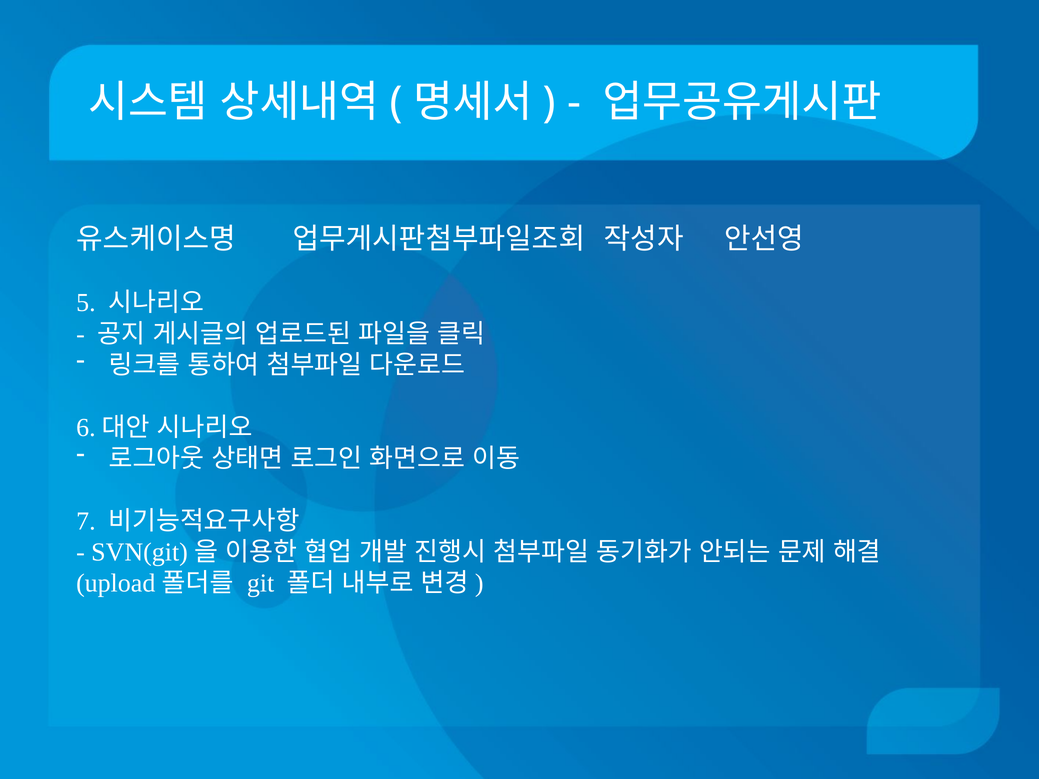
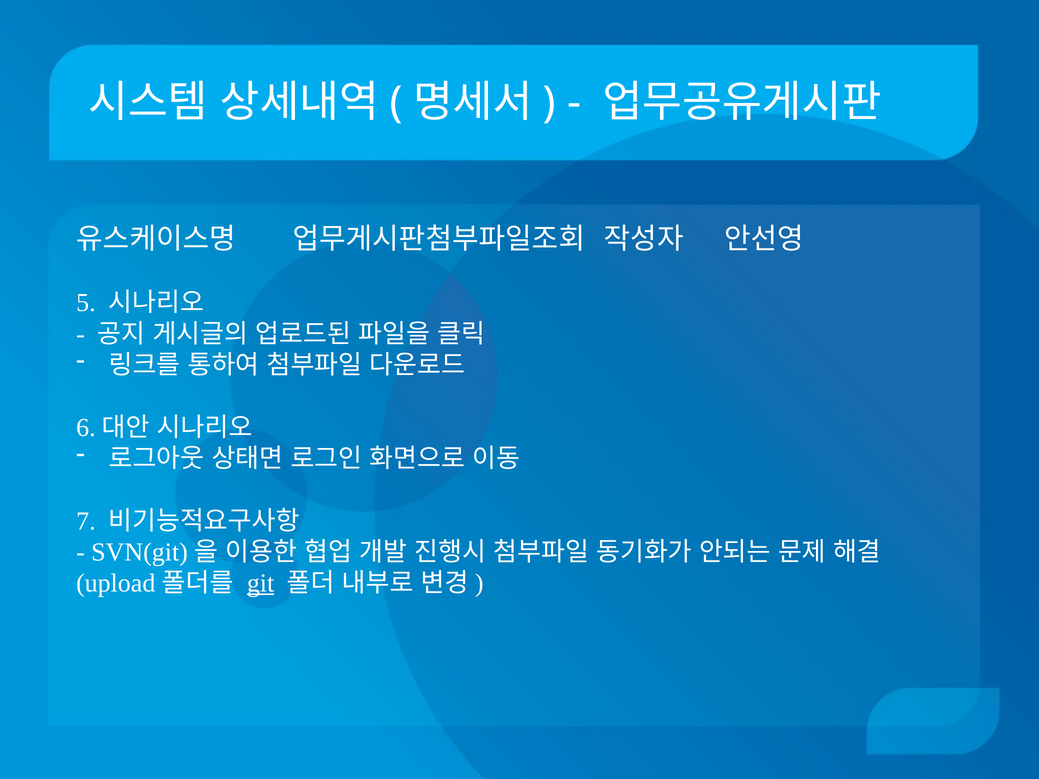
git underline: none -> present
